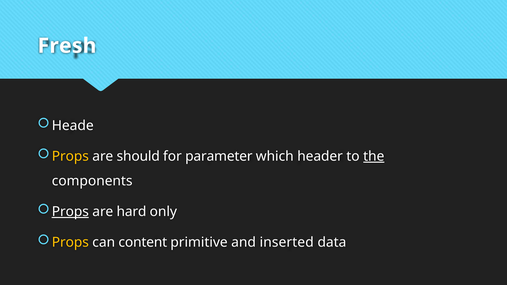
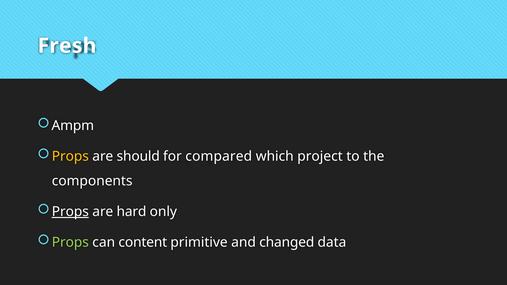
Heade: Heade -> Ampm
parameter: parameter -> compared
header: header -> project
the underline: present -> none
Props at (70, 242) colour: yellow -> light green
inserted: inserted -> changed
